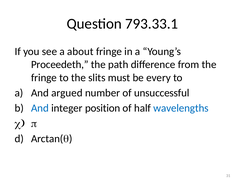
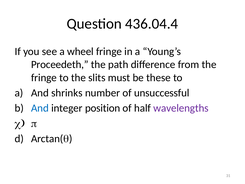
793.33.1: 793.33.1 -> 436.04.4
about: about -> wheel
every: every -> these
argued: argued -> shrinks
wavelengths colour: blue -> purple
